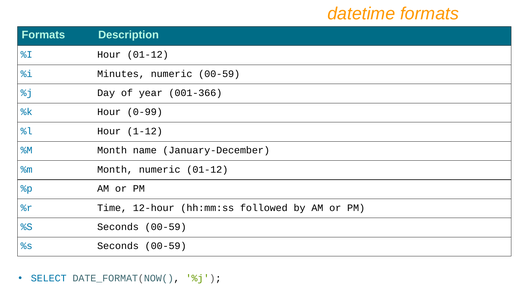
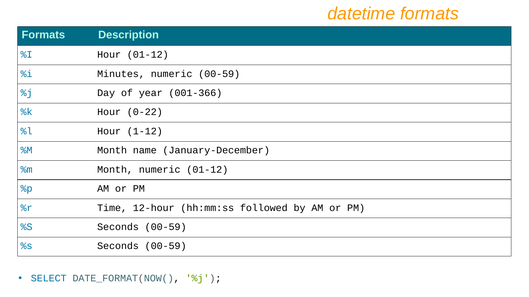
0-99: 0-99 -> 0-22
